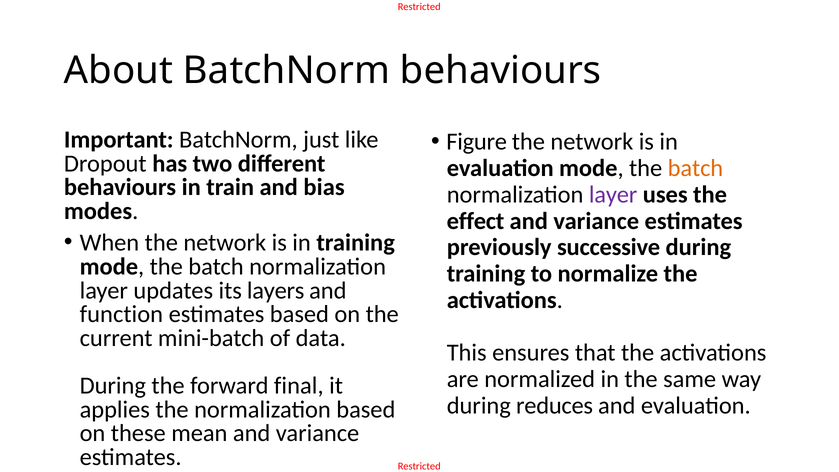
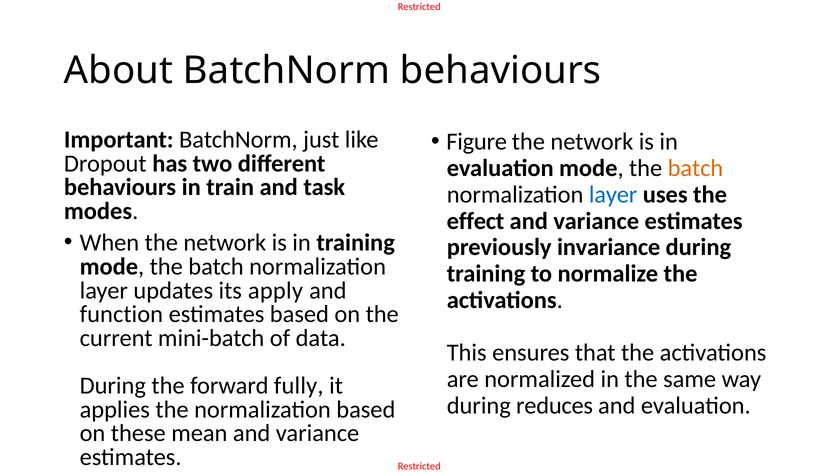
bias: bias -> task
layer at (613, 195) colour: purple -> blue
successive: successive -> invariance
layers: layers -> apply
final: final -> fully
